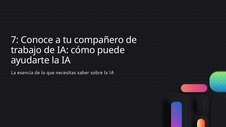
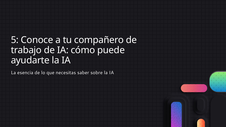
7: 7 -> 5
